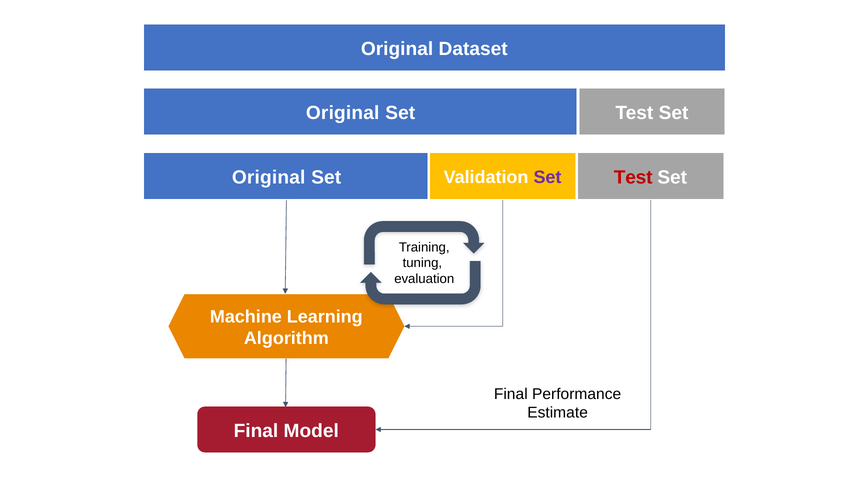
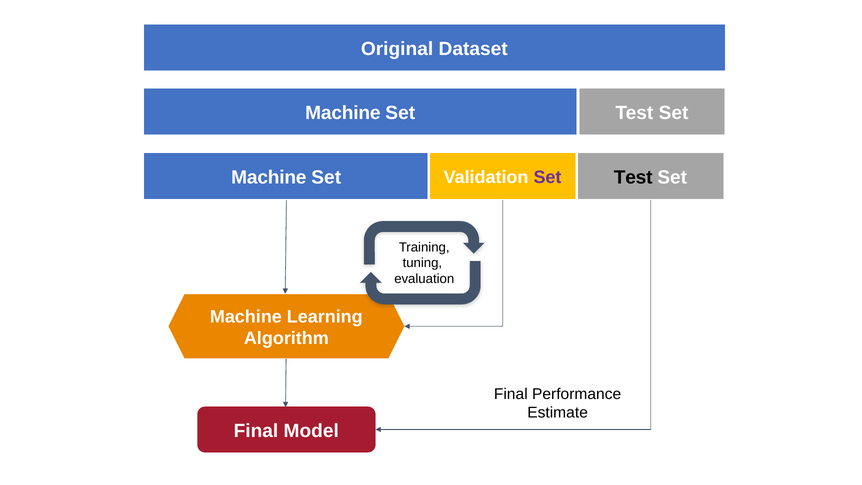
Original at (343, 113): Original -> Machine
Original at (269, 177): Original -> Machine
Test at (633, 177) colour: red -> black
